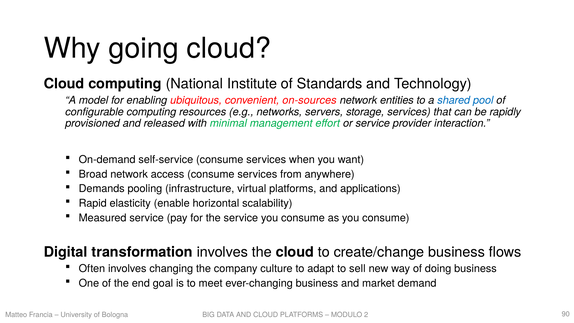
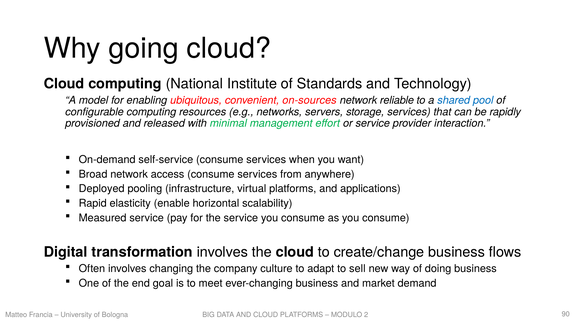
entities: entities -> reliable
Demands: Demands -> Deployed
